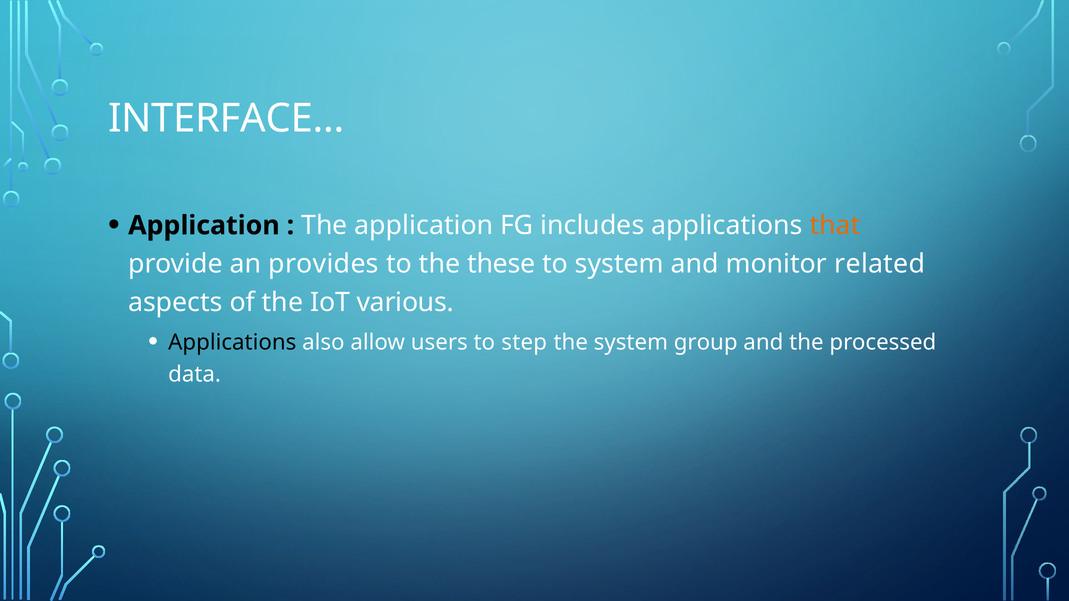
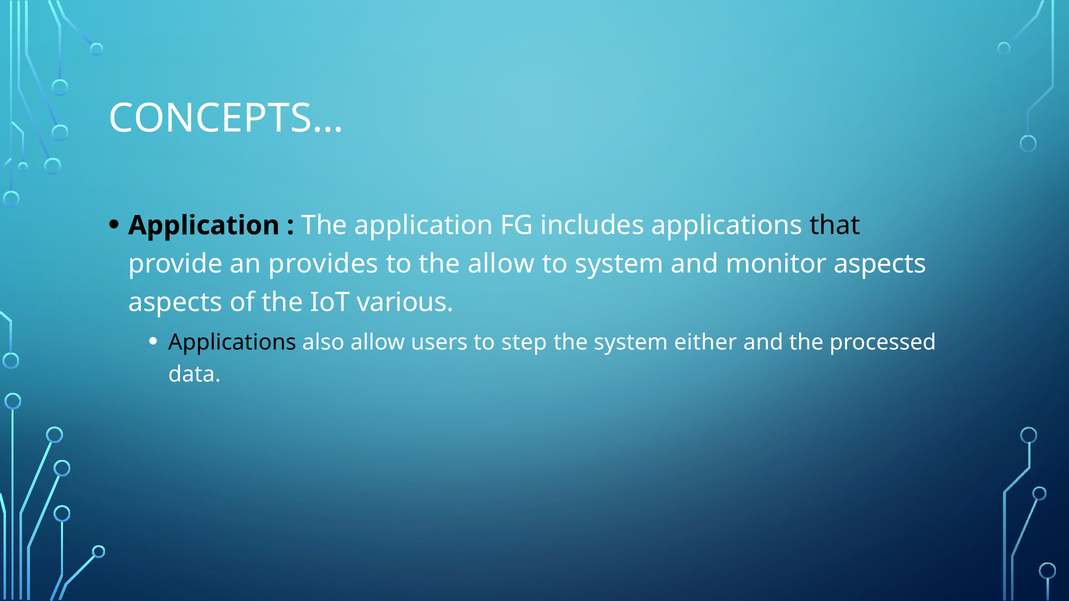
INTERFACE…: INTERFACE… -> CONCEPTS…
that colour: orange -> black
the these: these -> allow
monitor related: related -> aspects
group: group -> either
